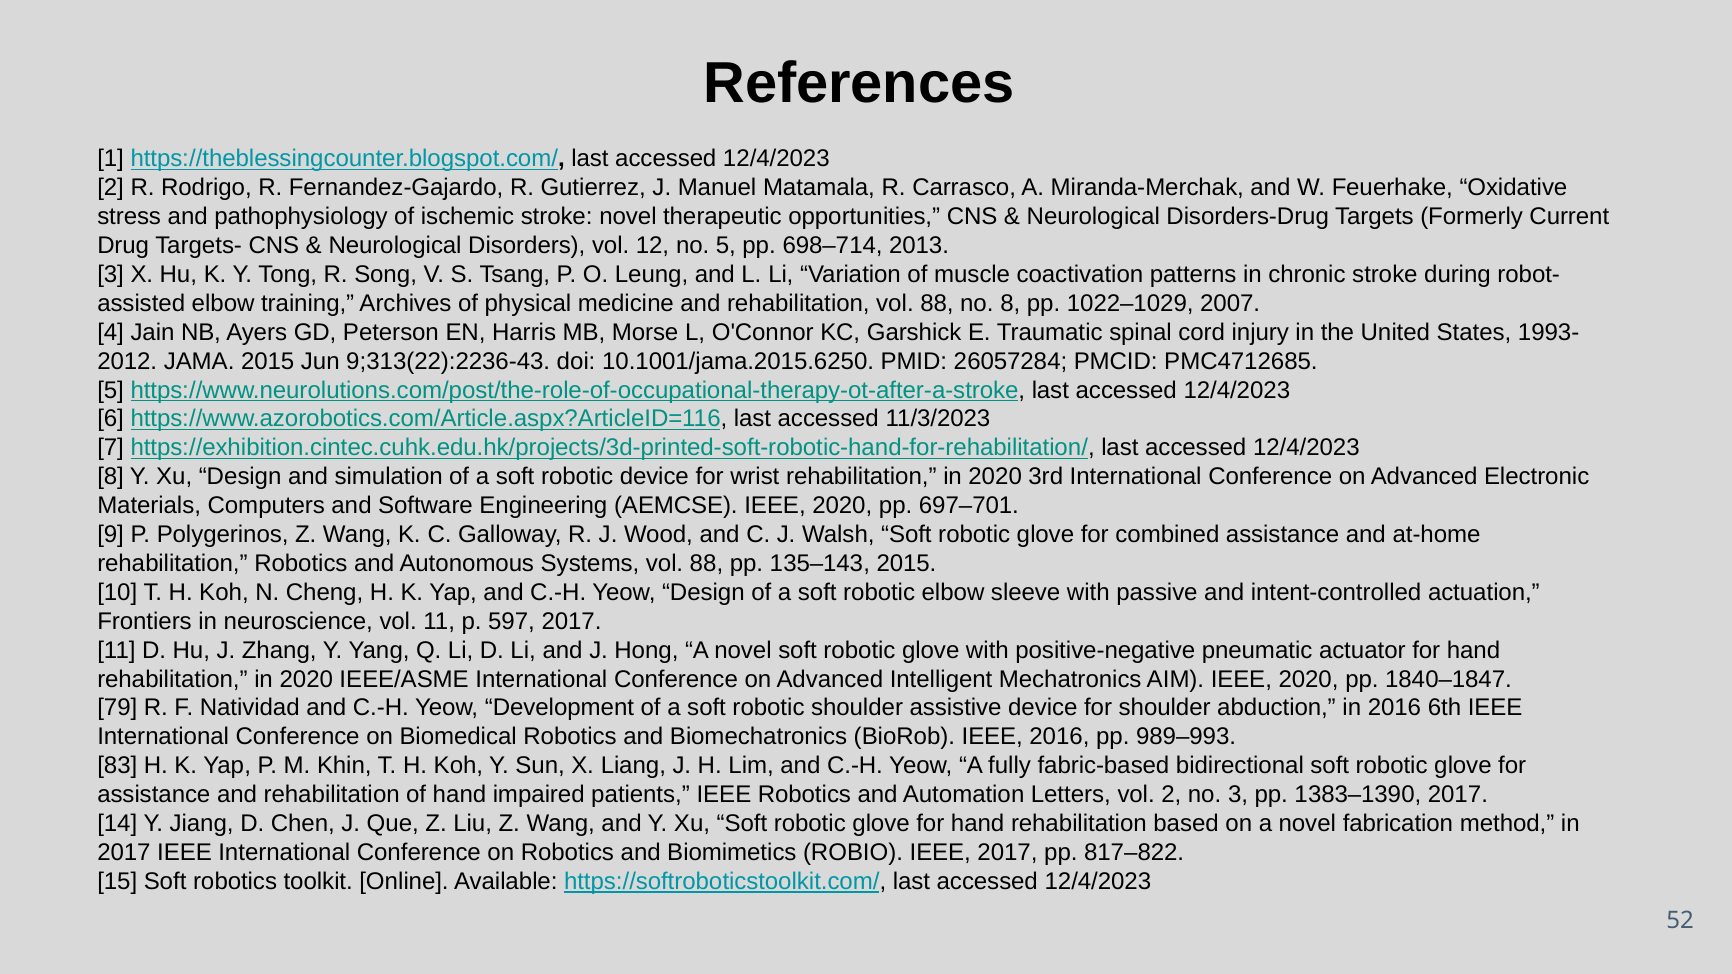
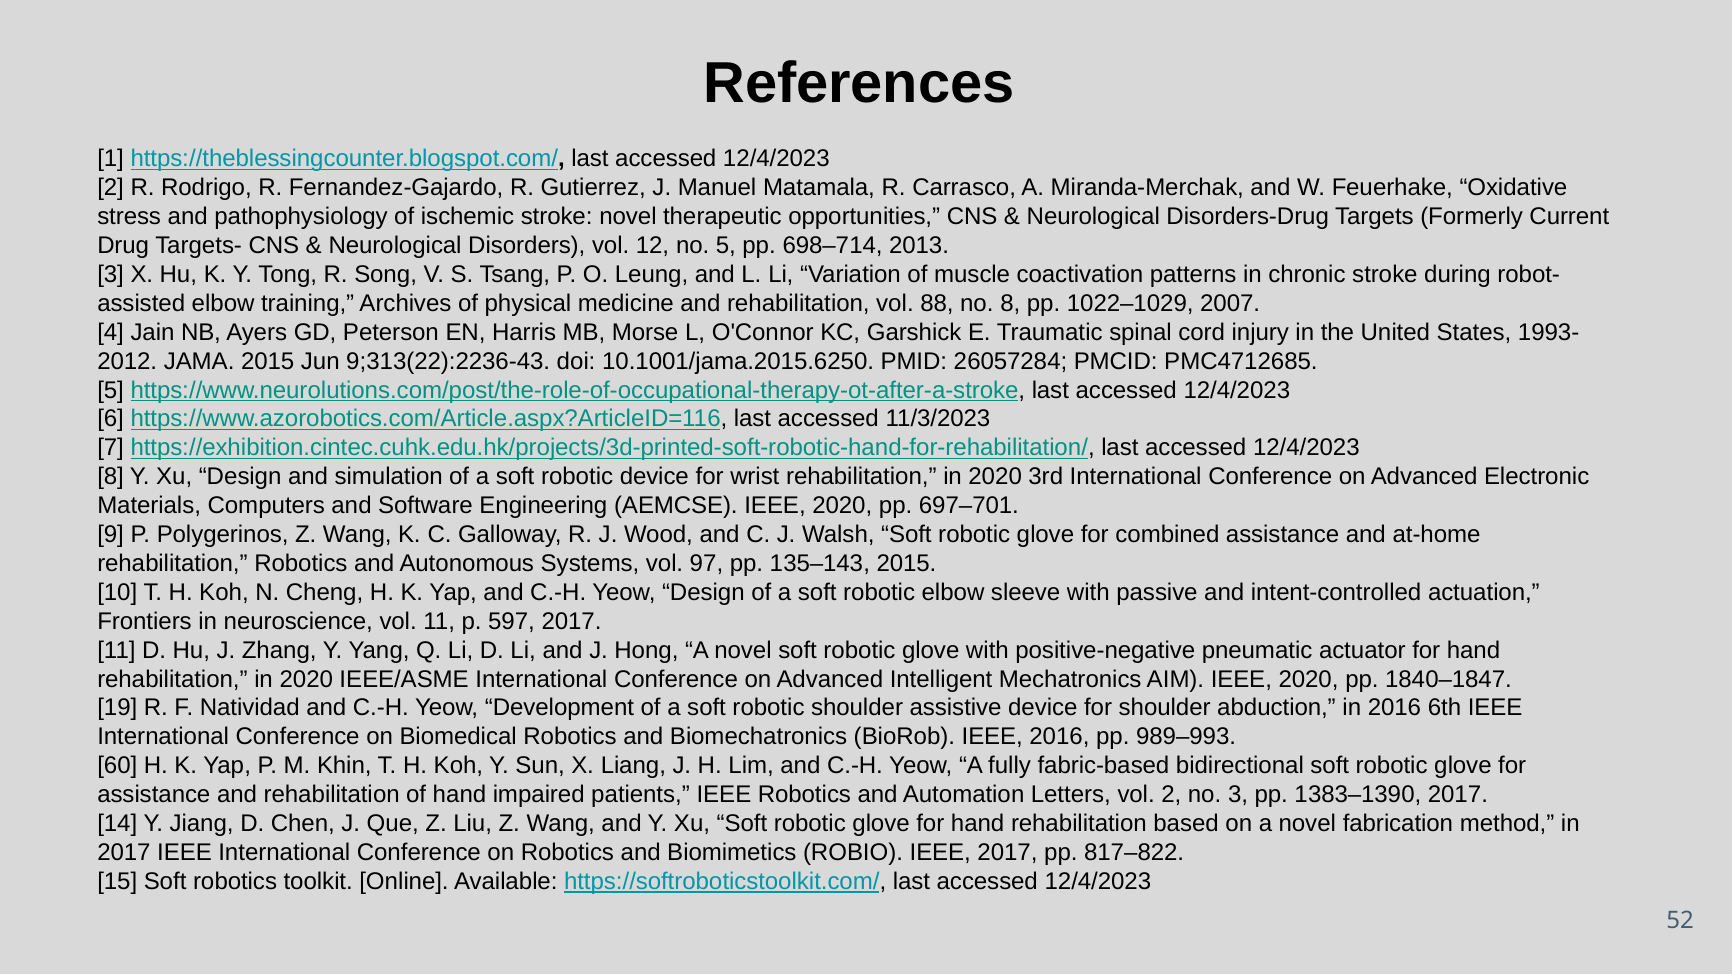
Systems vol 88: 88 -> 97
79: 79 -> 19
83: 83 -> 60
